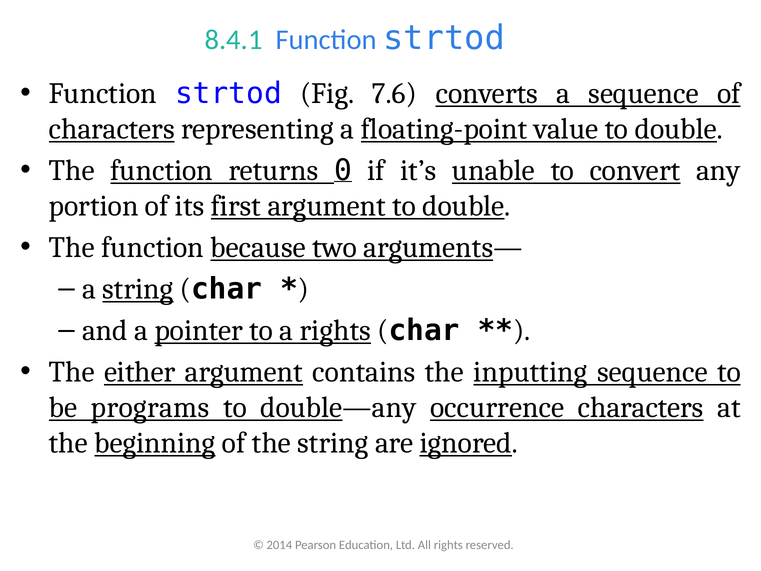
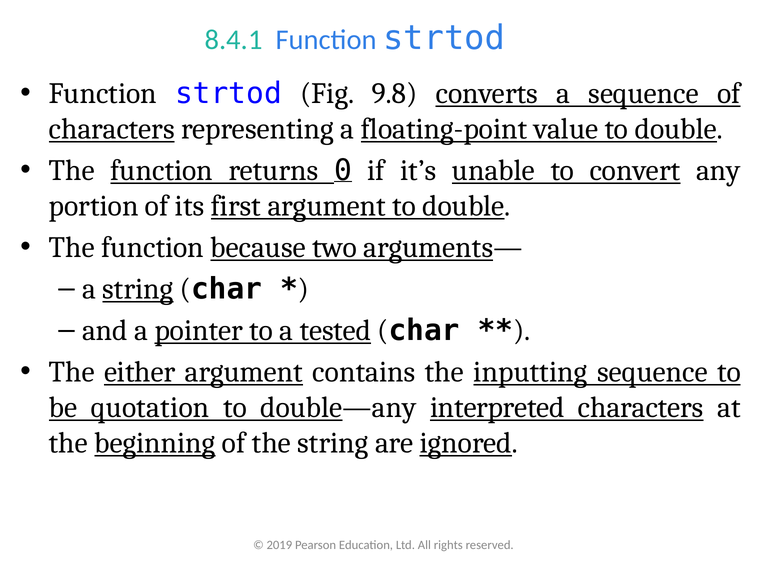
7.6: 7.6 -> 9.8
a rights: rights -> tested
programs: programs -> quotation
occurrence: occurrence -> interpreted
2014: 2014 -> 2019
